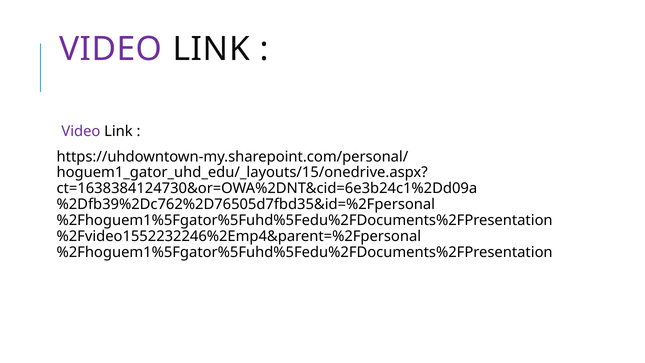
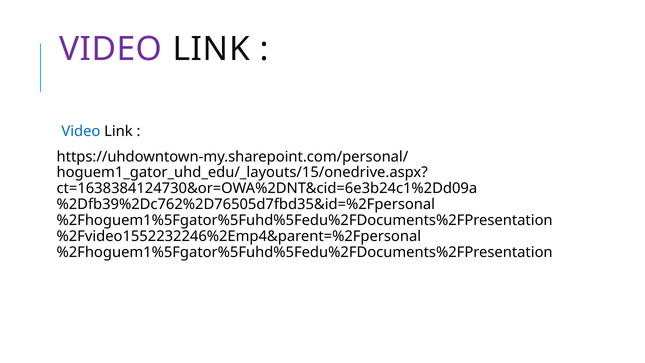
Video at (81, 131) colour: purple -> blue
